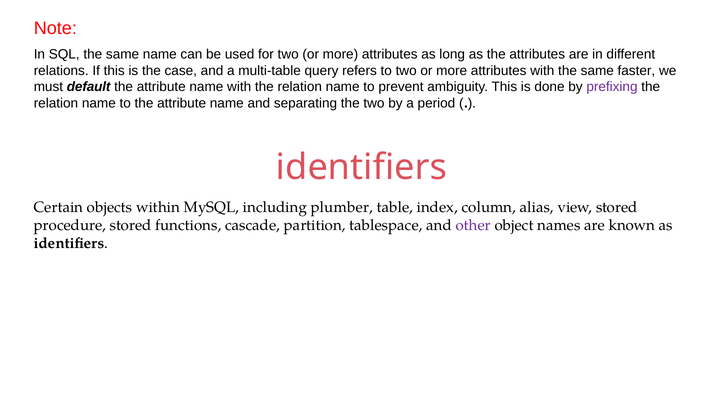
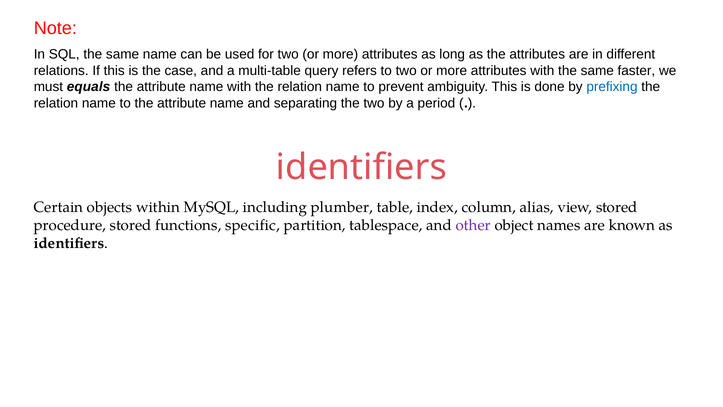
default: default -> equals
prefixing colour: purple -> blue
cascade: cascade -> specific
